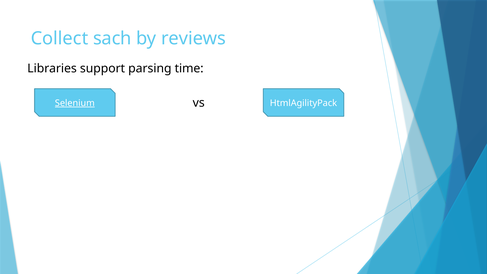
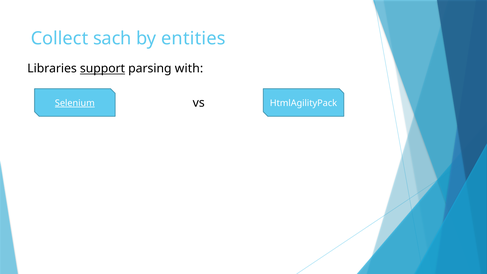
reviews: reviews -> entities
support underline: none -> present
time: time -> with
